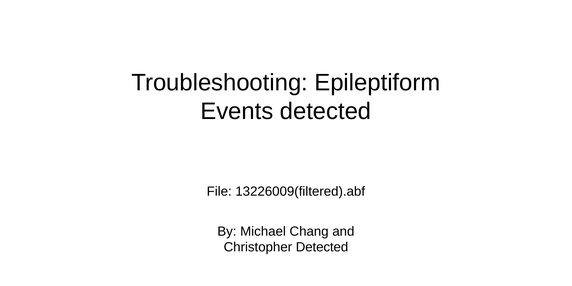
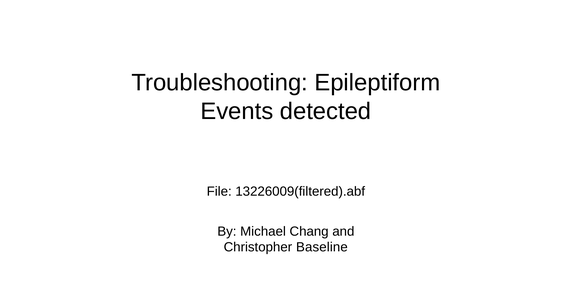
Christopher Detected: Detected -> Baseline
